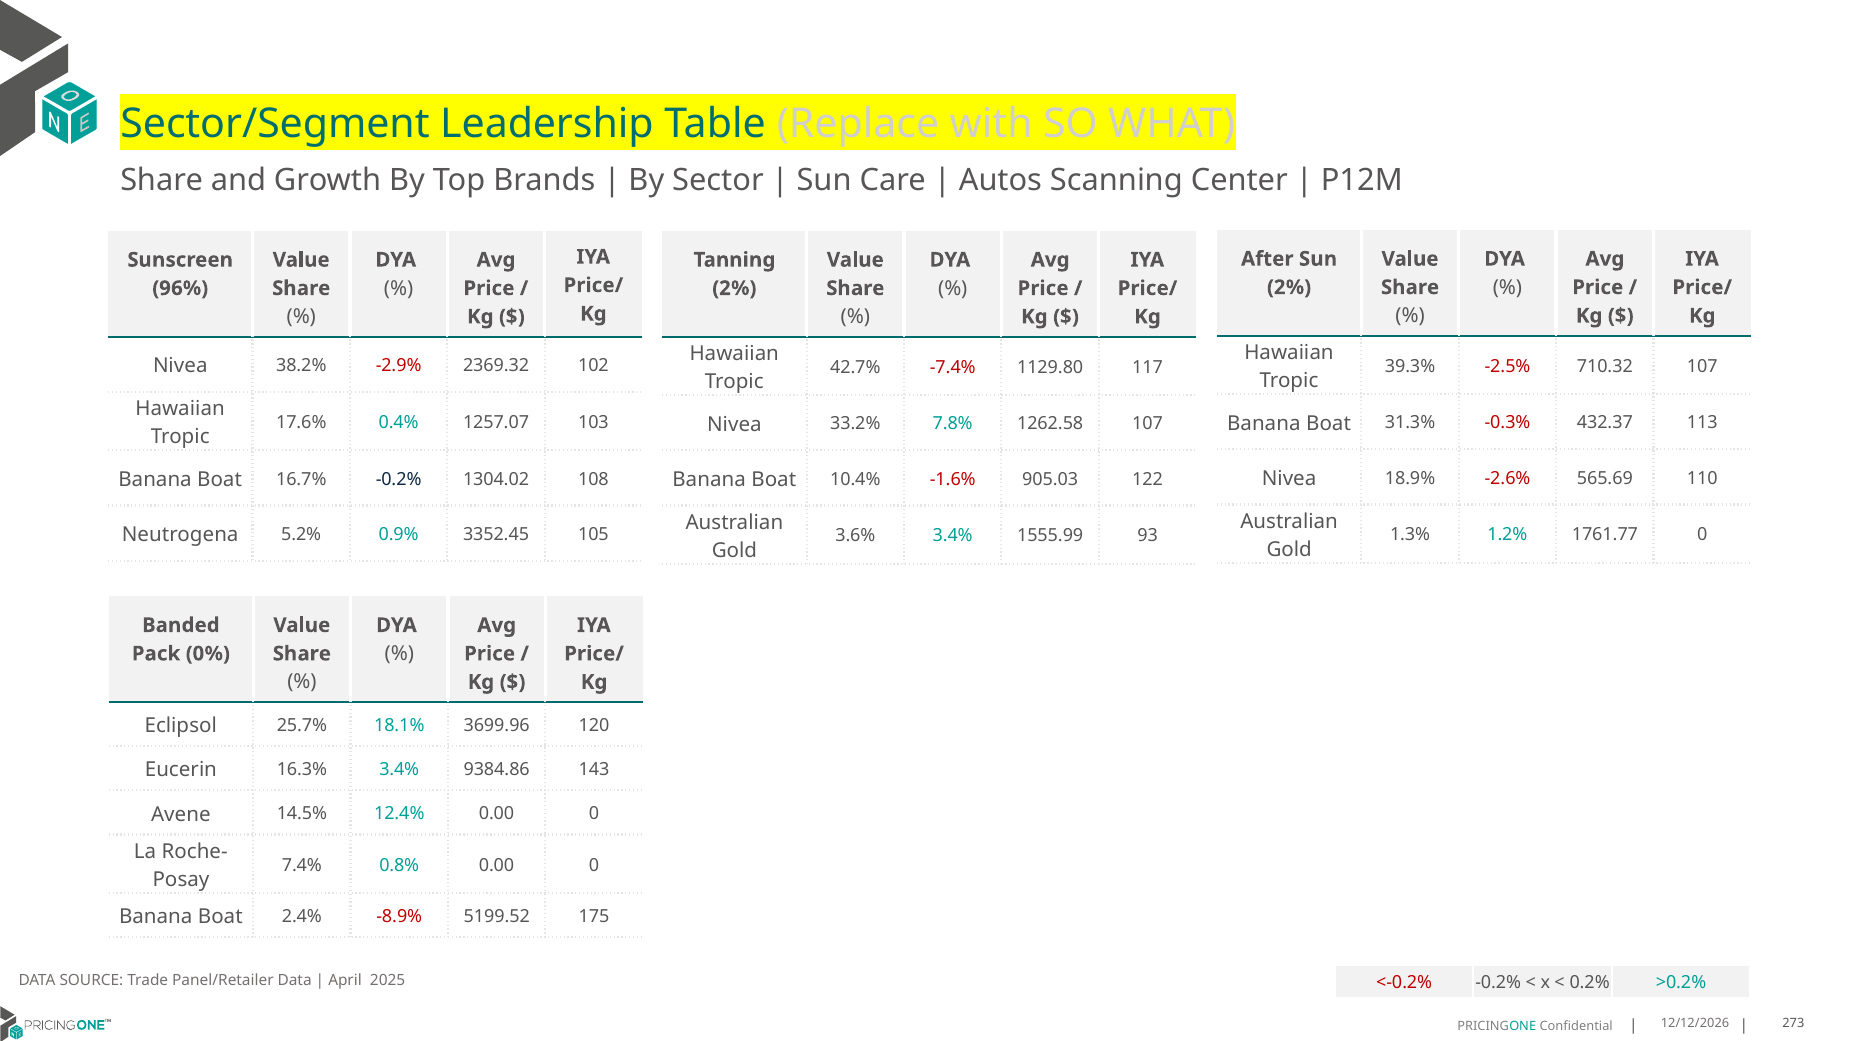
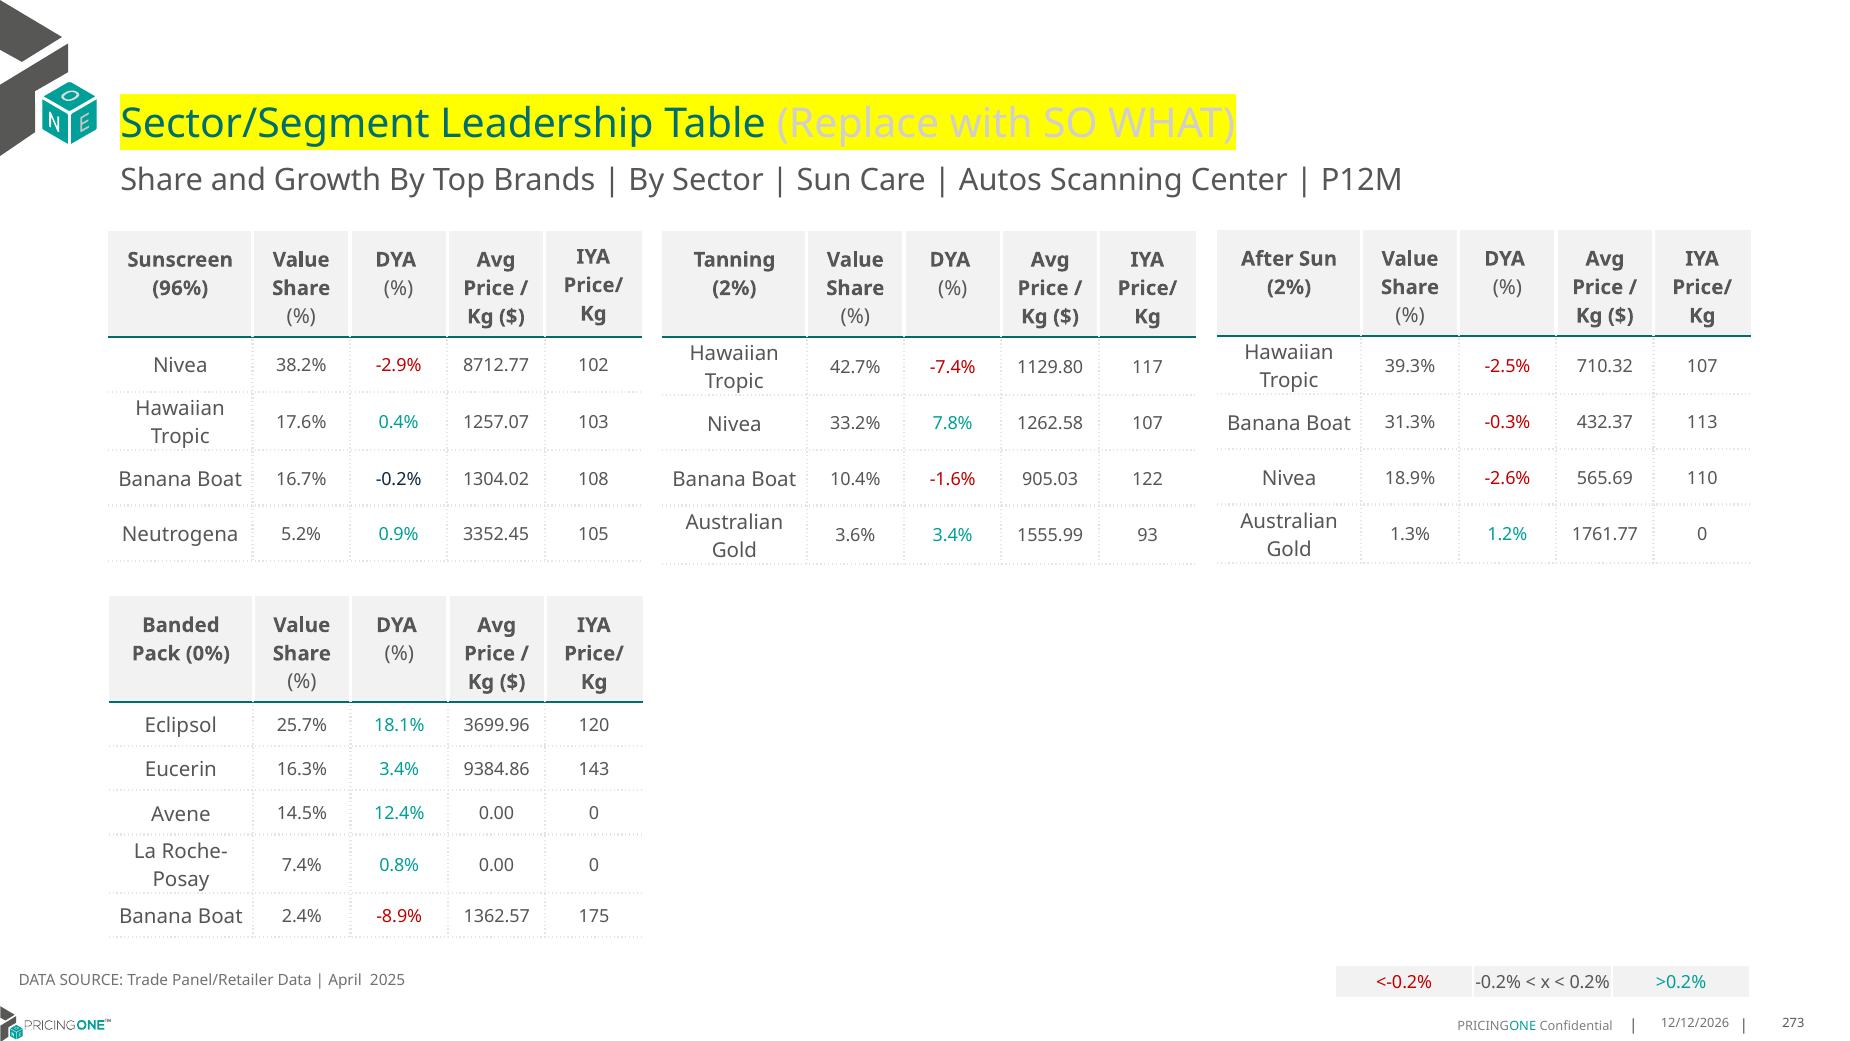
2369.32: 2369.32 -> 8712.77
5199.52: 5199.52 -> 1362.57
